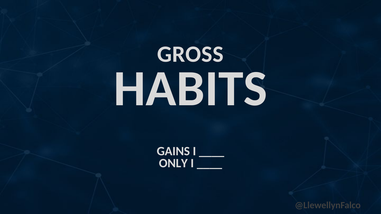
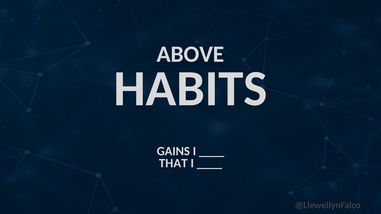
GROSS: GROSS -> ABOVE
ONLY: ONLY -> THAT
